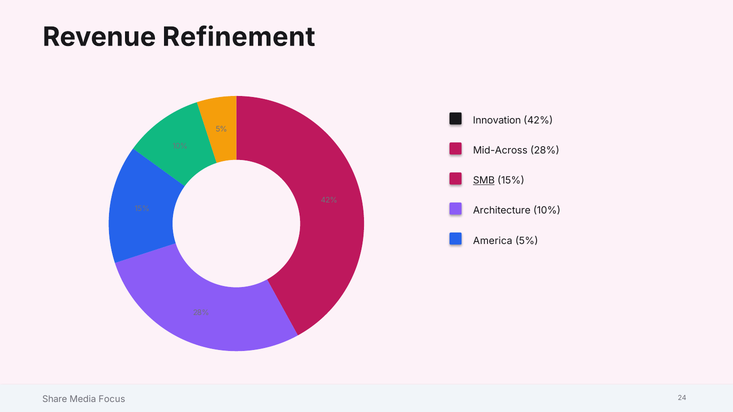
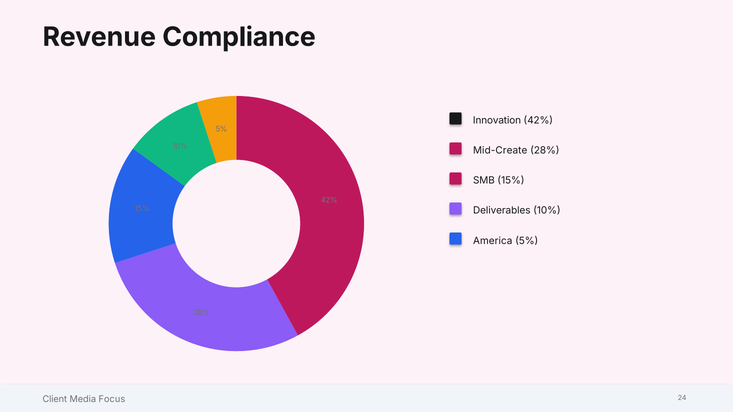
Refinement: Refinement -> Compliance
Mid-Across: Mid-Across -> Mid-Create
SMB underline: present -> none
Architecture: Architecture -> Deliverables
Share: Share -> Client
